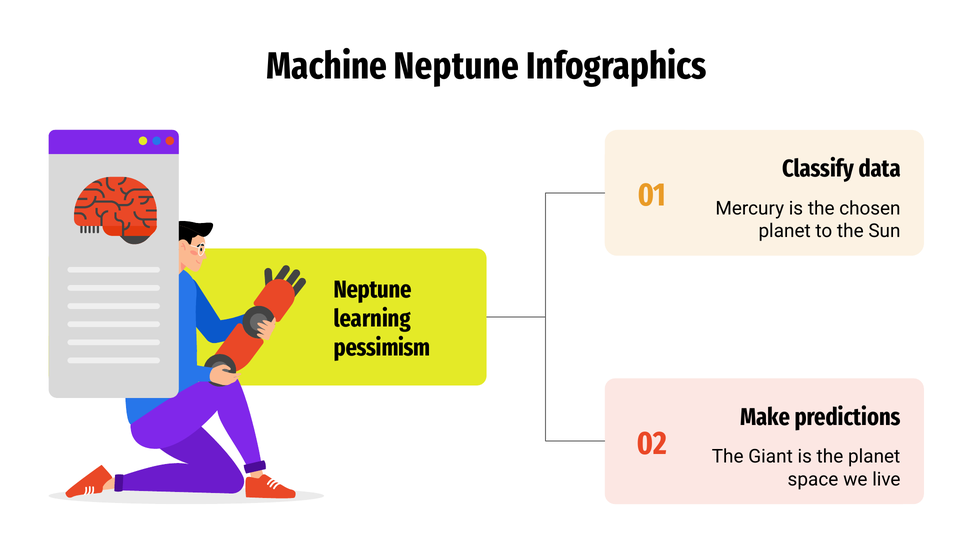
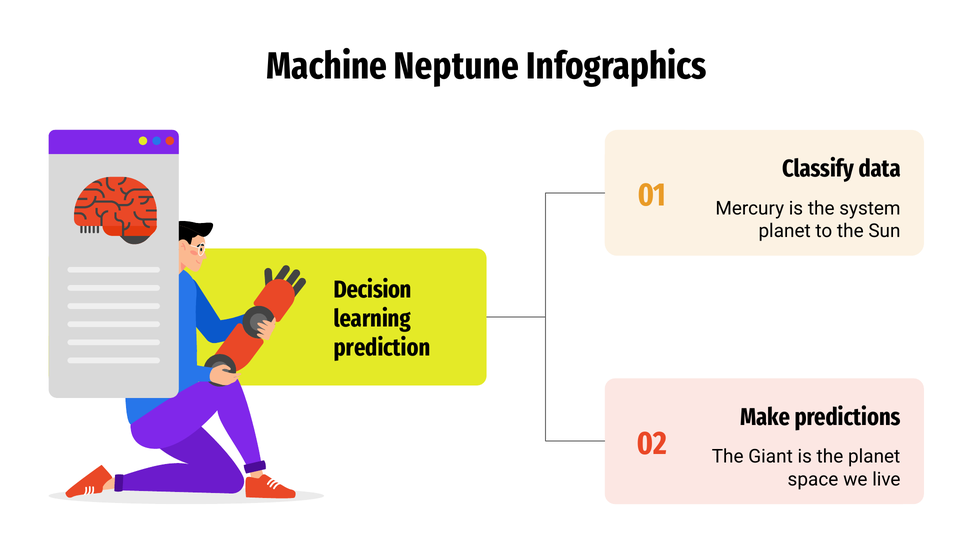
chosen: chosen -> system
Neptune at (373, 289): Neptune -> Decision
pessimism: pessimism -> prediction
